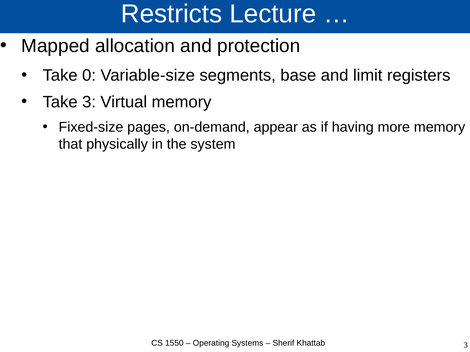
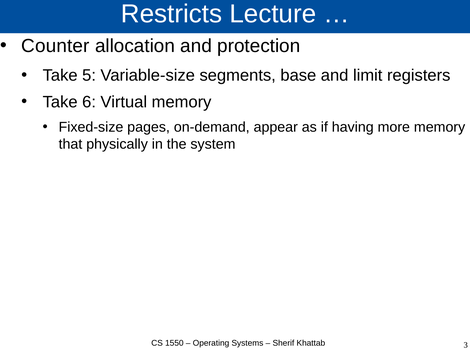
Mapped: Mapped -> Counter
0: 0 -> 5
Take 3: 3 -> 6
